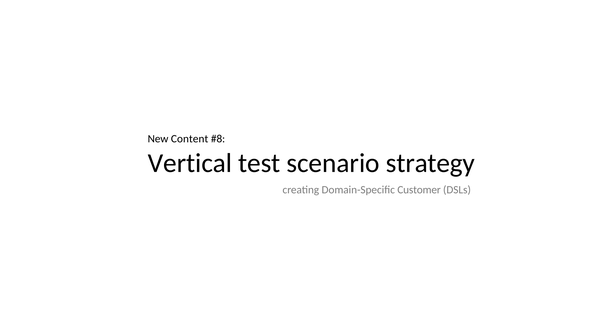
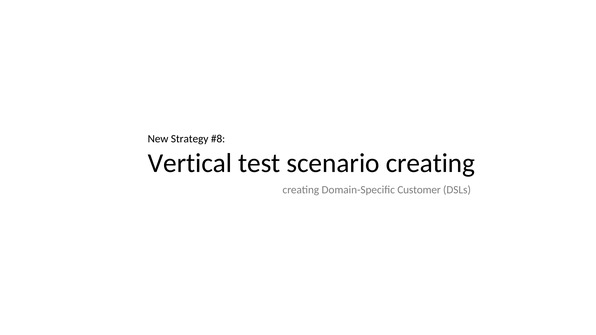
Content: Content -> Strategy
scenario strategy: strategy -> creating
